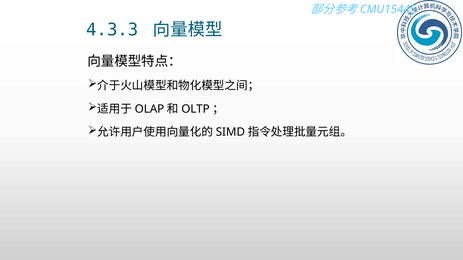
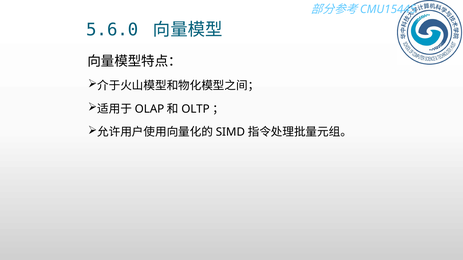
4.3.3: 4.3.3 -> 5.6.0
